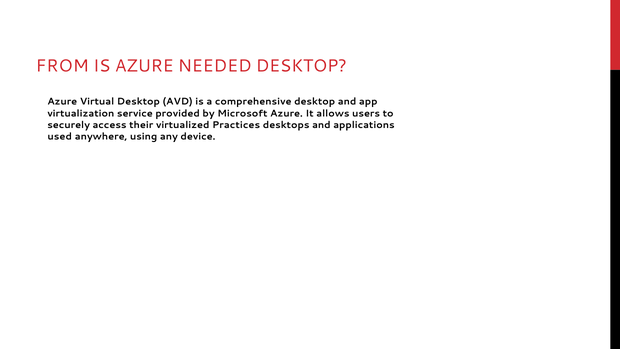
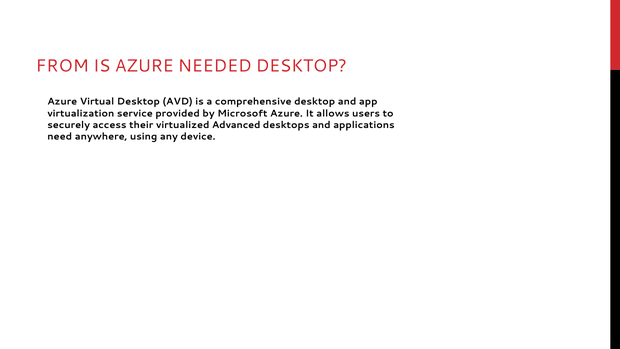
Practices: Practices -> Advanced
used: used -> need
